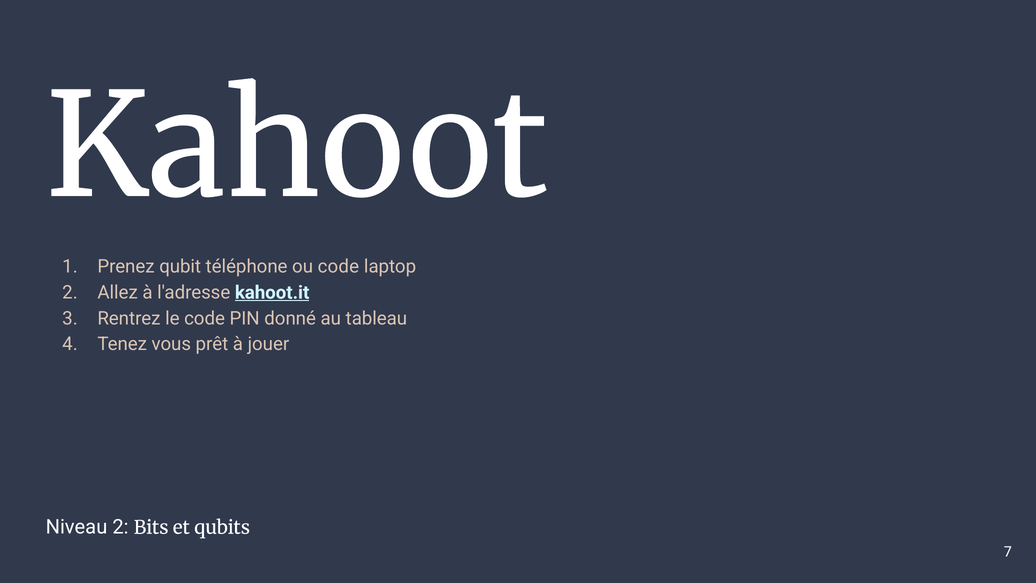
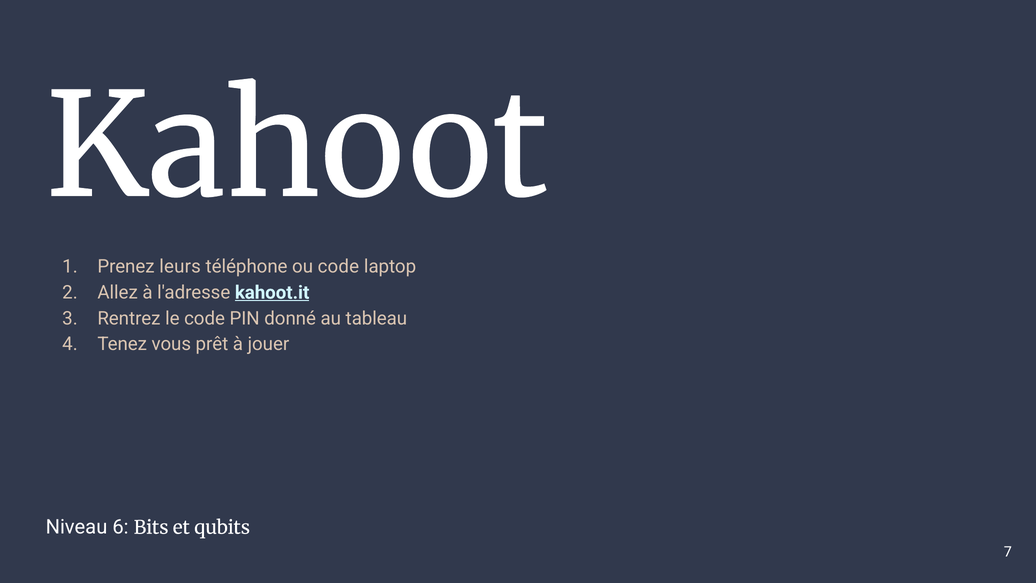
qubit: qubit -> leurs
Niveau 2: 2 -> 6
